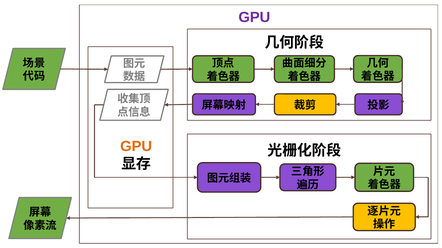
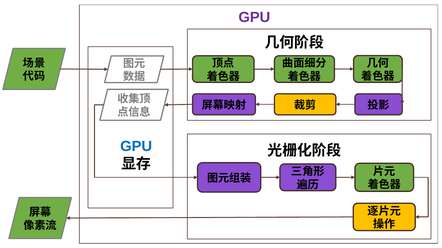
GPU at (136, 147) colour: orange -> blue
